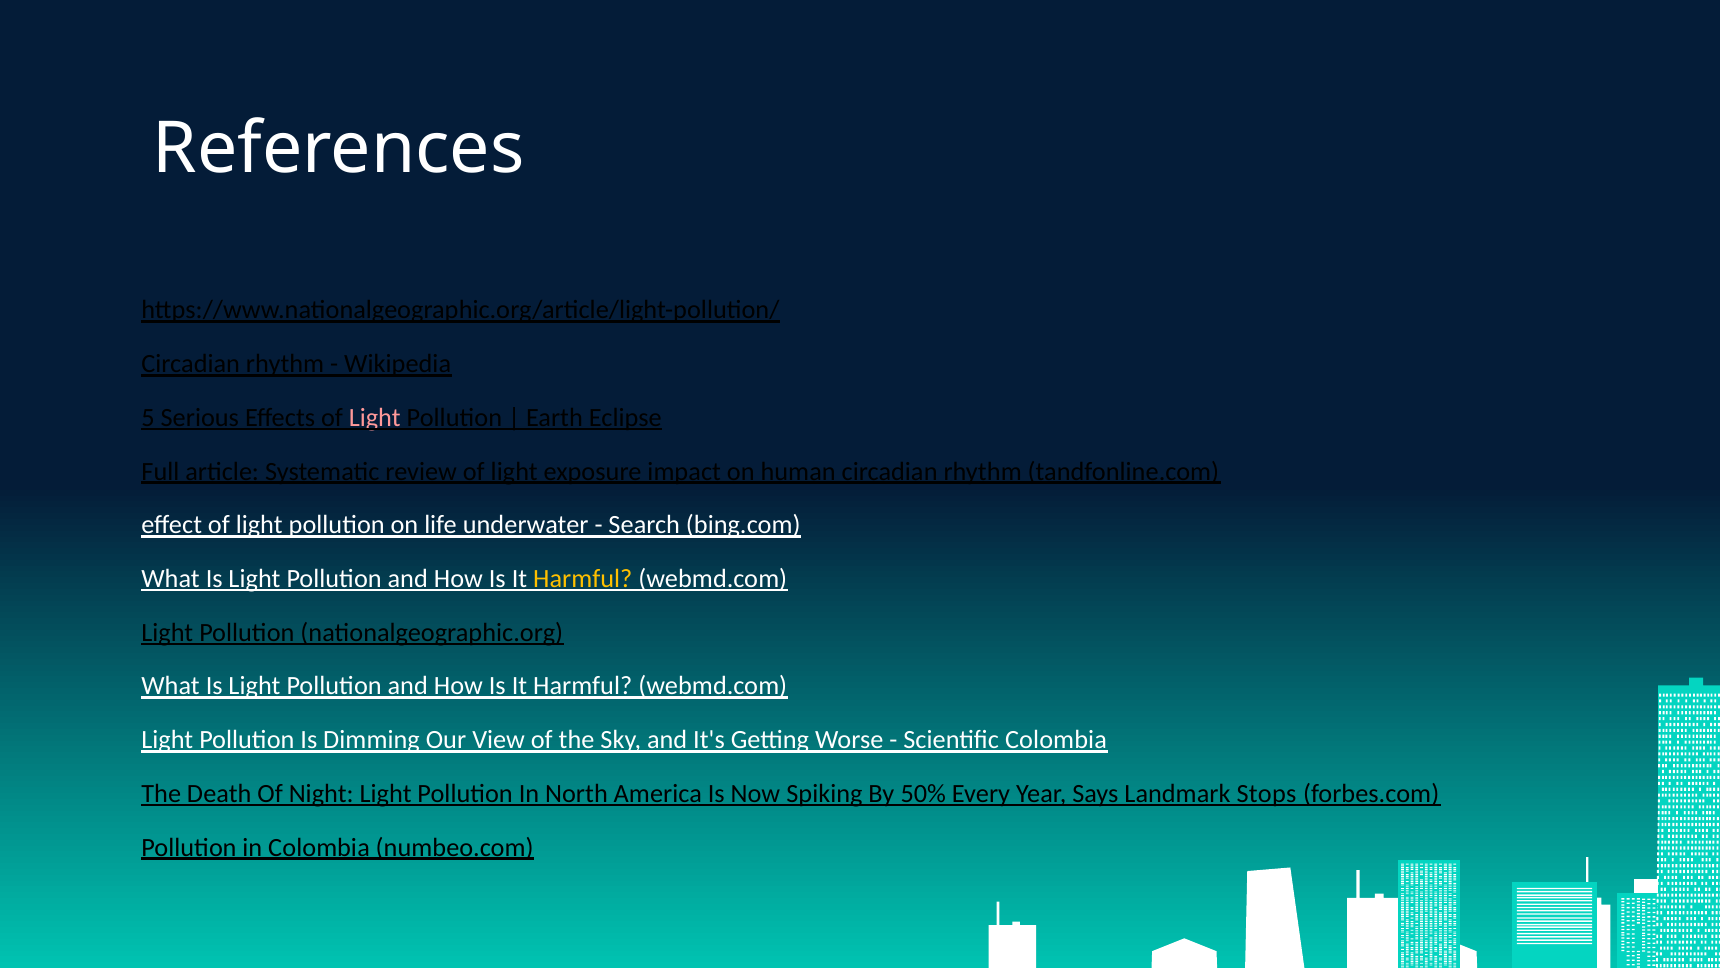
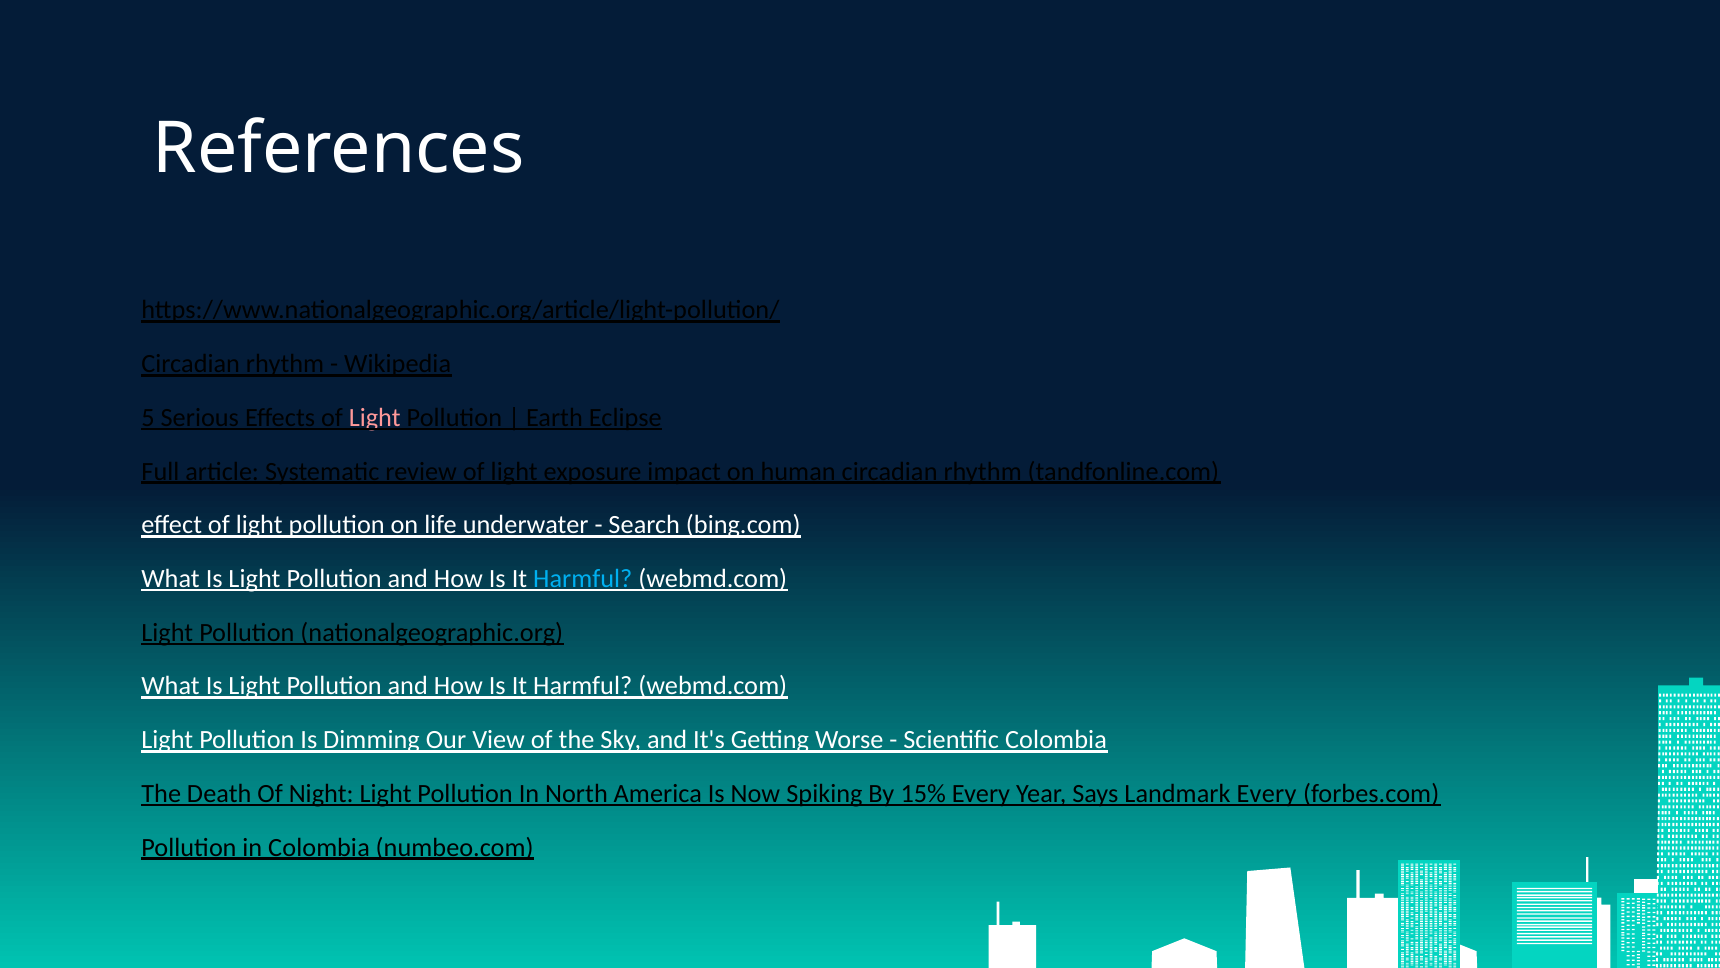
Harmful at (583, 579) colour: yellow -> light blue
50%: 50% -> 15%
Landmark Stops: Stops -> Every
